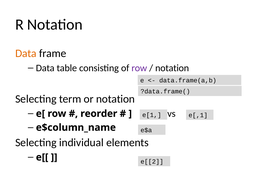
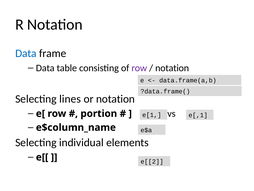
Data at (26, 53) colour: orange -> blue
term: term -> lines
reorder: reorder -> portion
